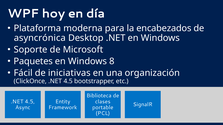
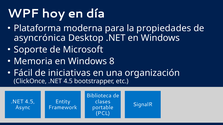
encabezados: encabezados -> propiedades
Paquetes: Paquetes -> Memoria
